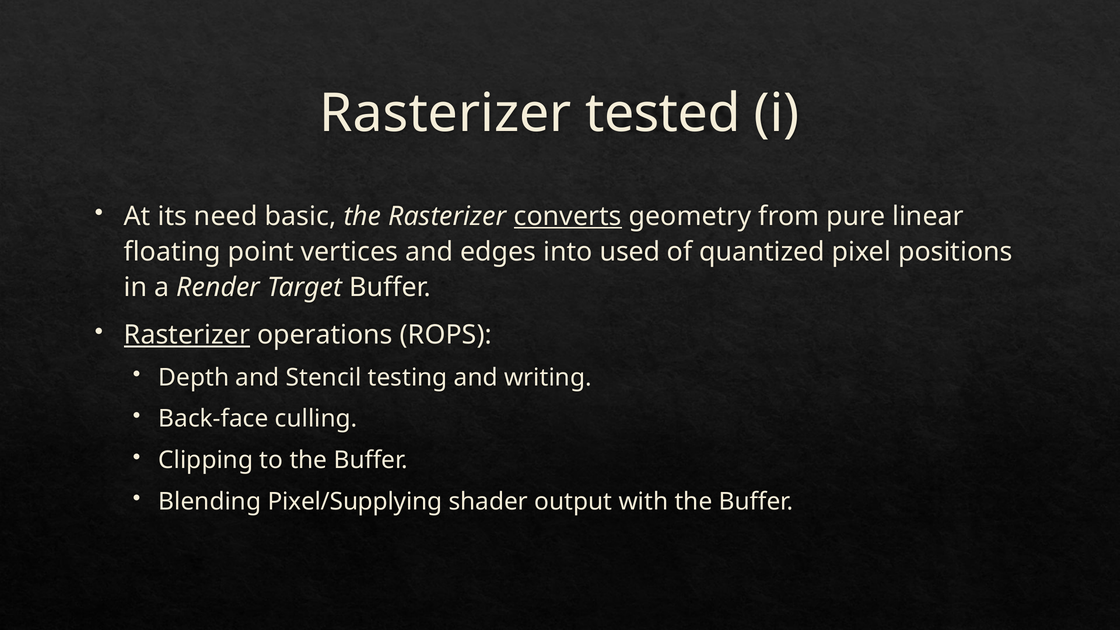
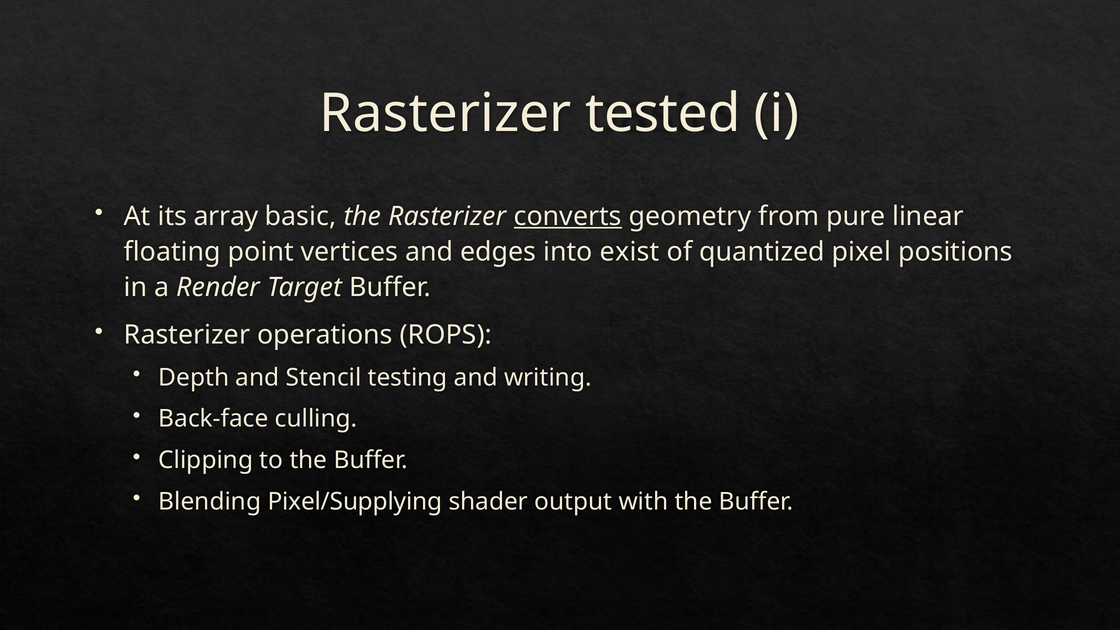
need: need -> array
used: used -> exist
Rasterizer at (187, 335) underline: present -> none
